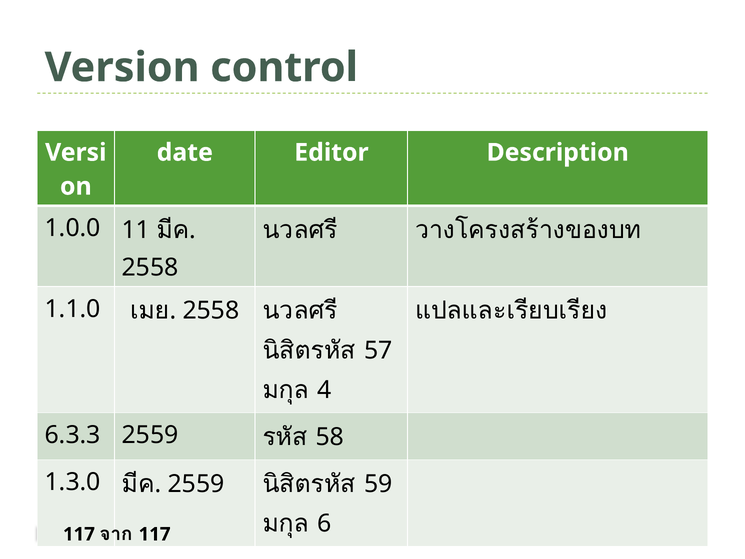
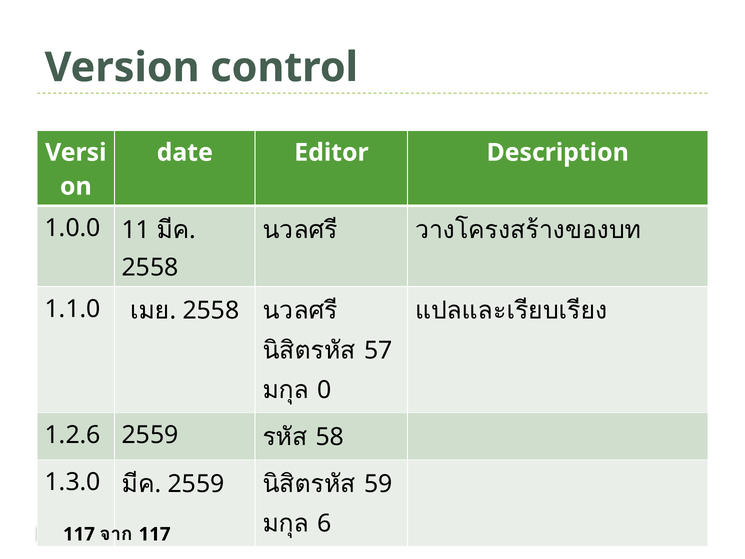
4: 4 -> 0
6.3.3: 6.3.3 -> 1.2.6
